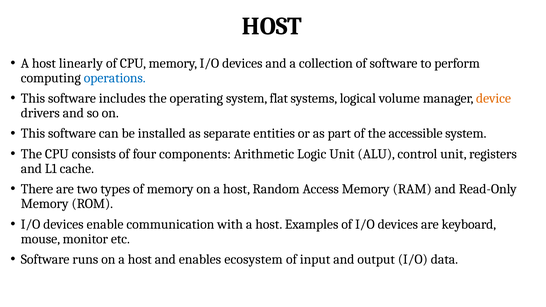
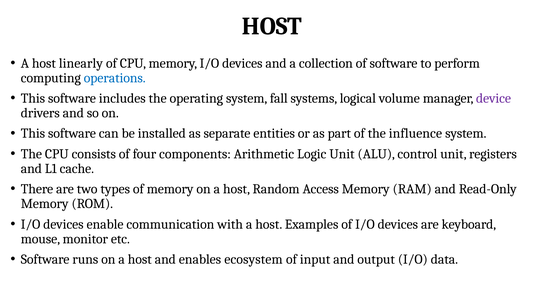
flat: flat -> fall
device colour: orange -> purple
accessible: accessible -> influence
